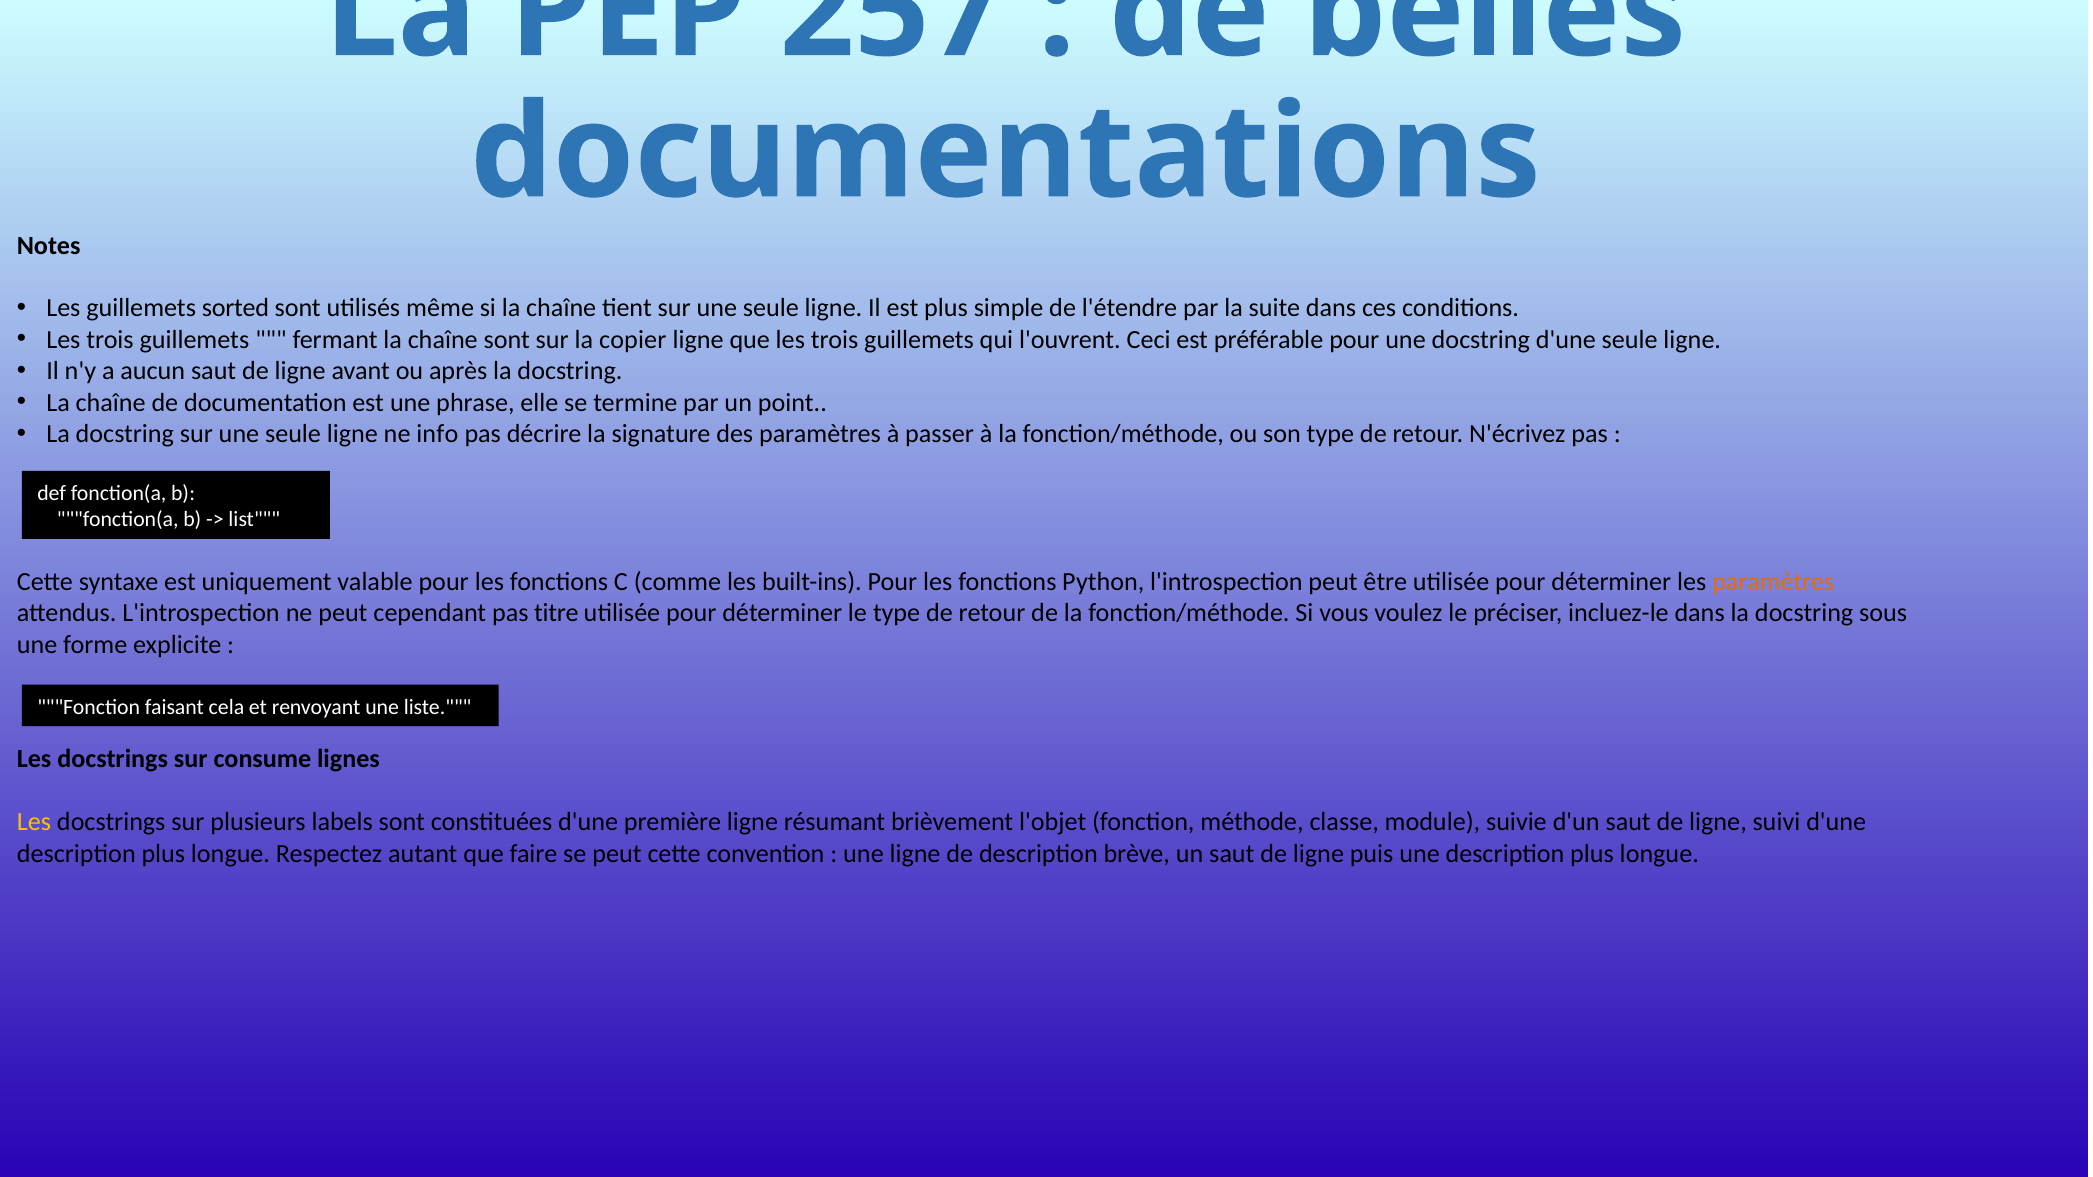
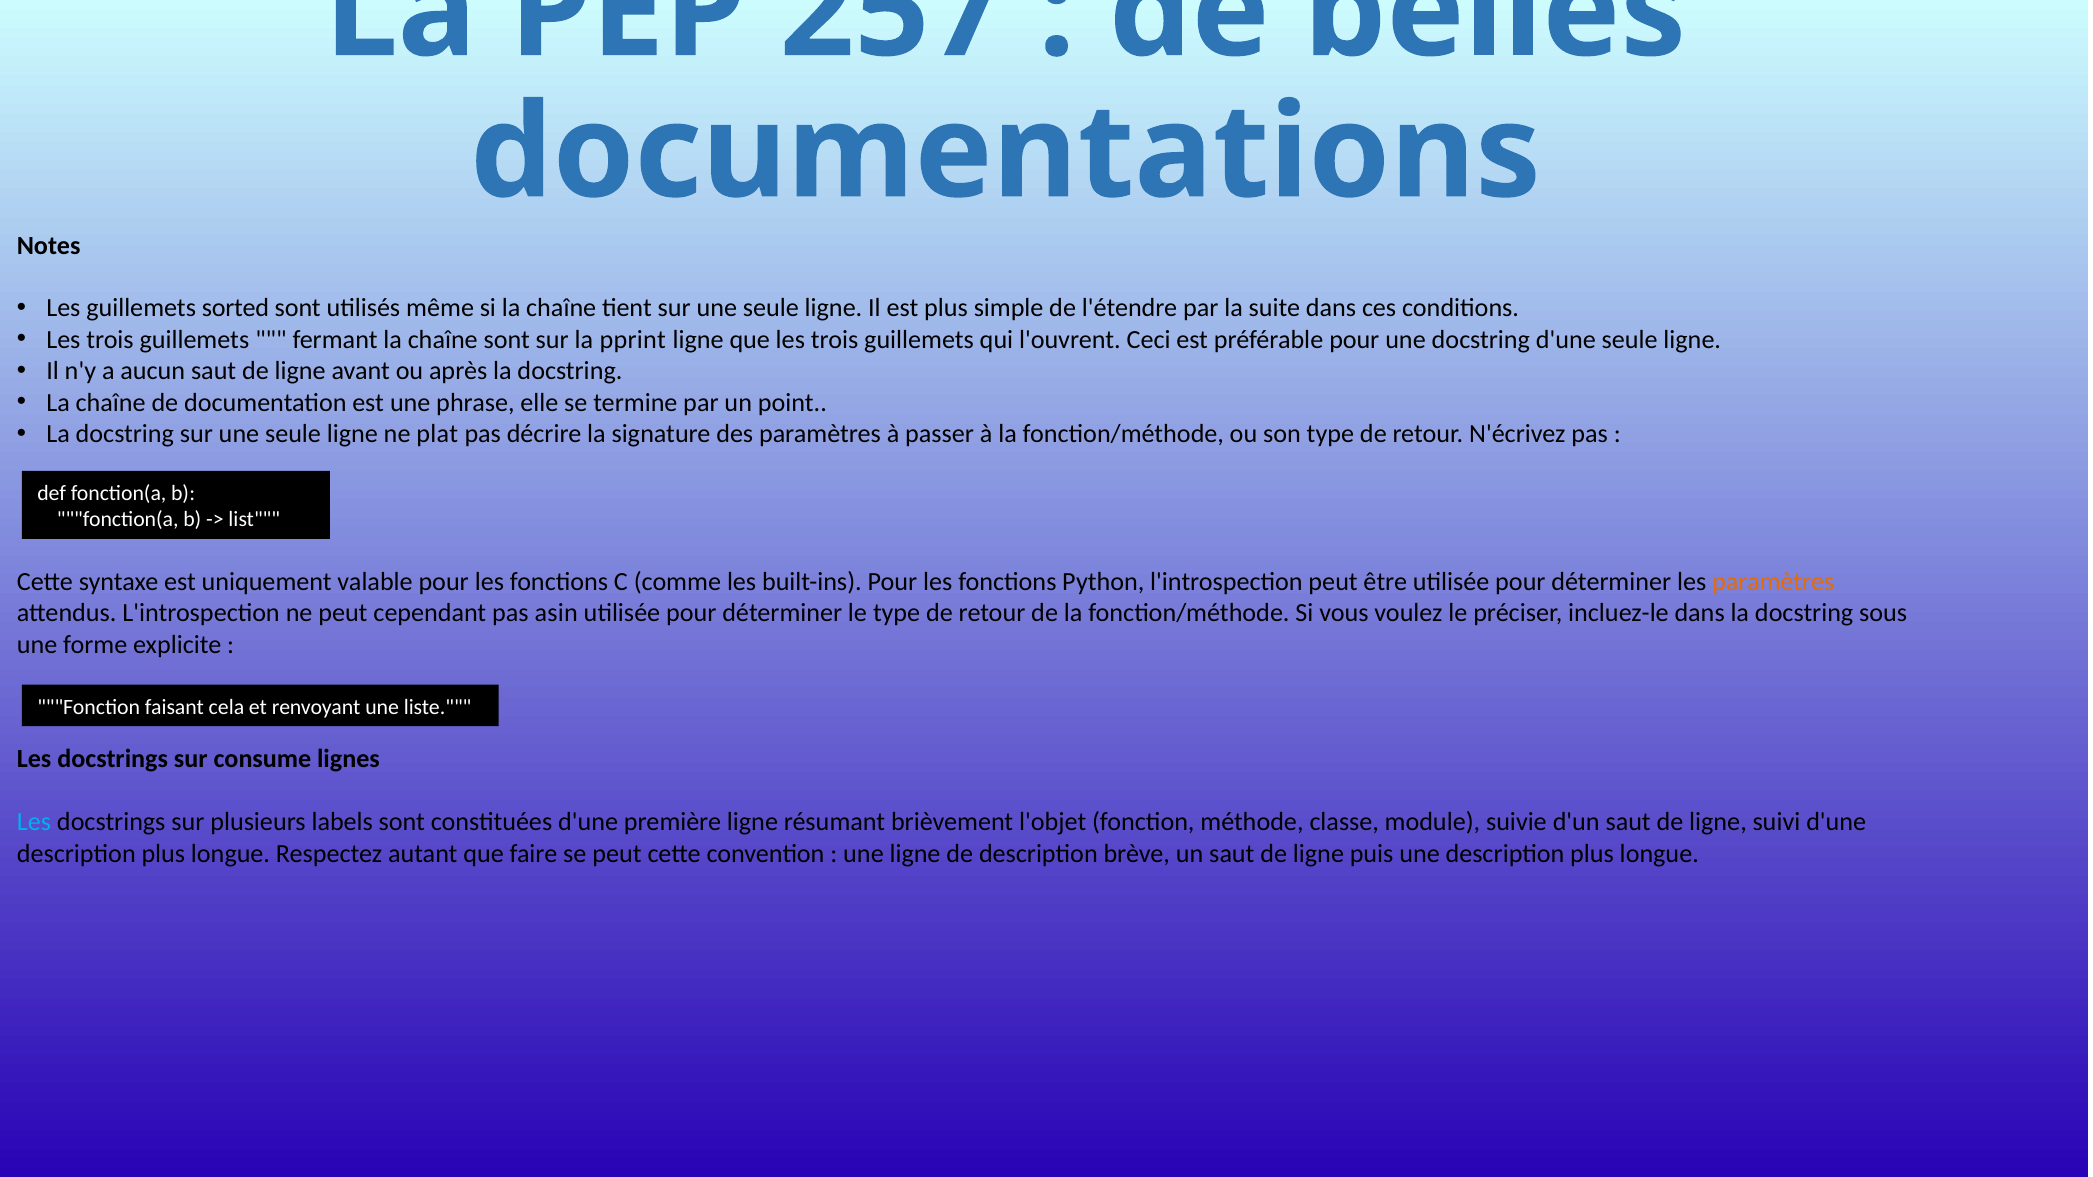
copier: copier -> pprint
info: info -> plat
titre: titre -> asin
Les at (34, 822) colour: yellow -> light blue
